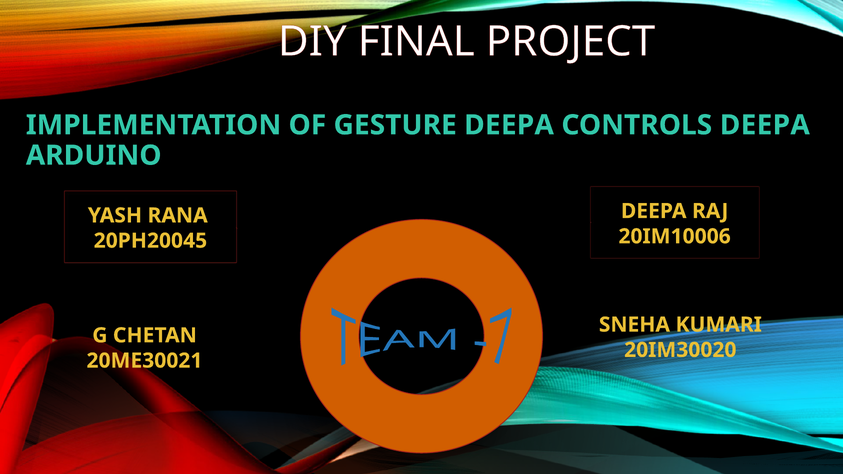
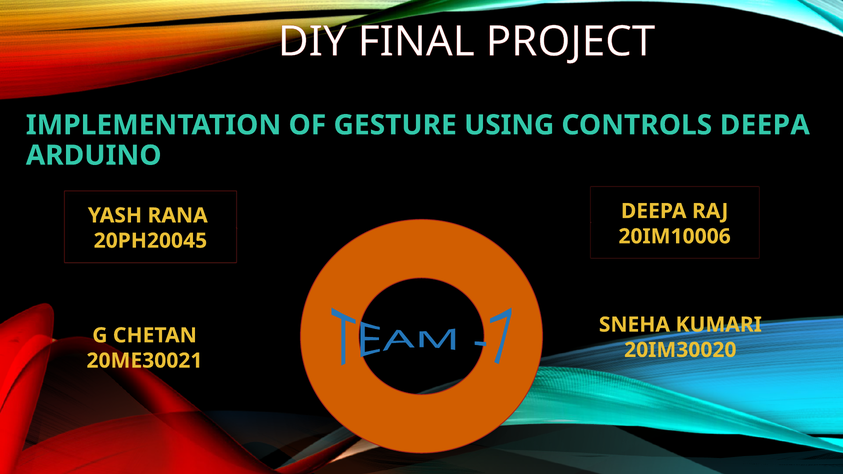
GESTURE DEEPA: DEEPA -> USING
